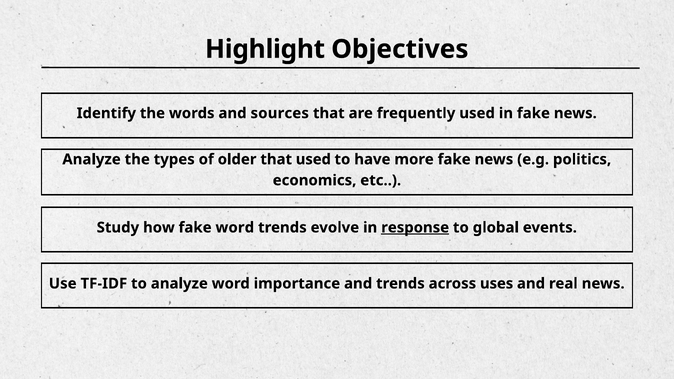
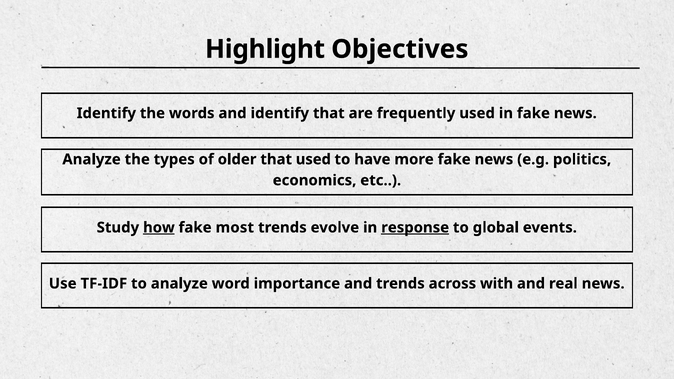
and sources: sources -> identify
how underline: none -> present
fake word: word -> most
uses: uses -> with
